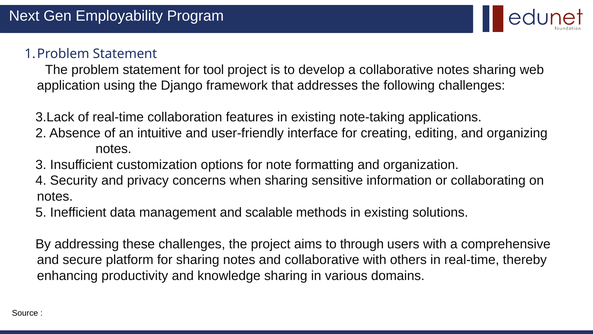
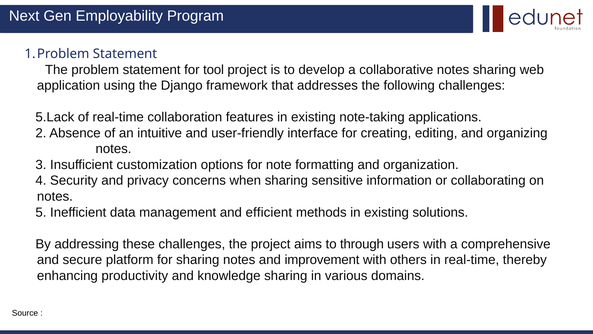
3.Lack: 3.Lack -> 5.Lack
scalable: scalable -> efficient
and collaborative: collaborative -> improvement
